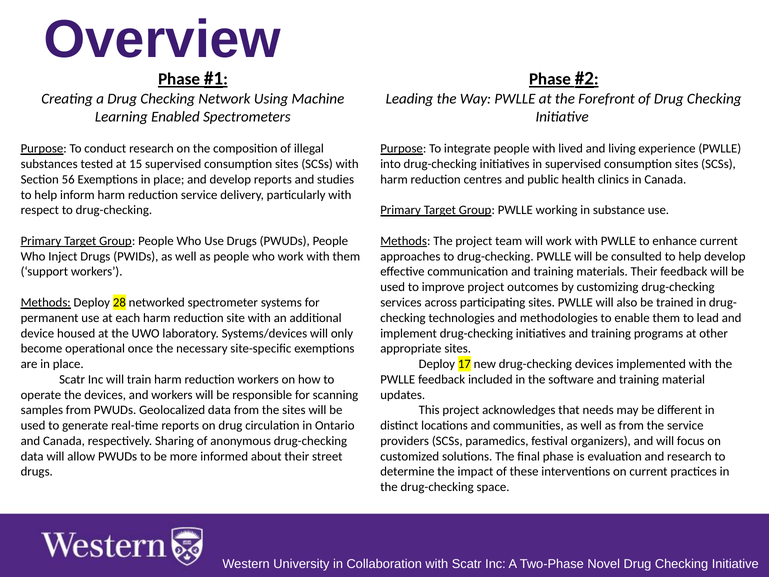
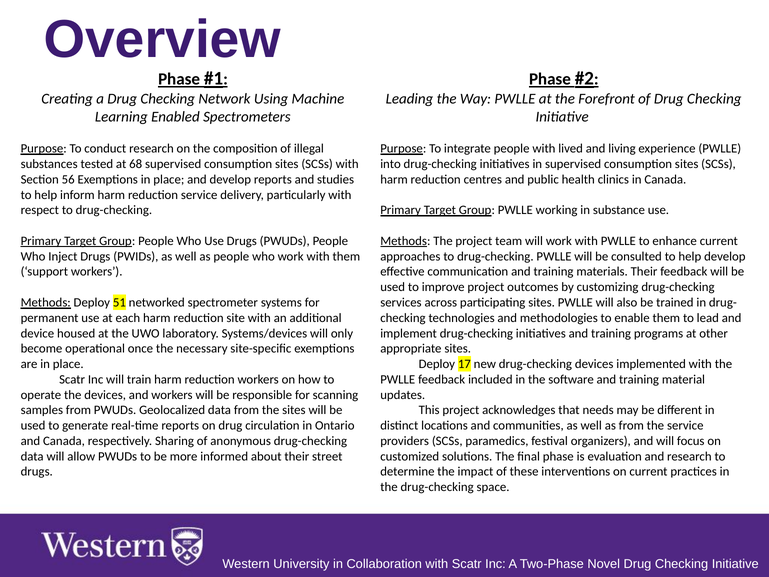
15: 15 -> 68
28: 28 -> 51
